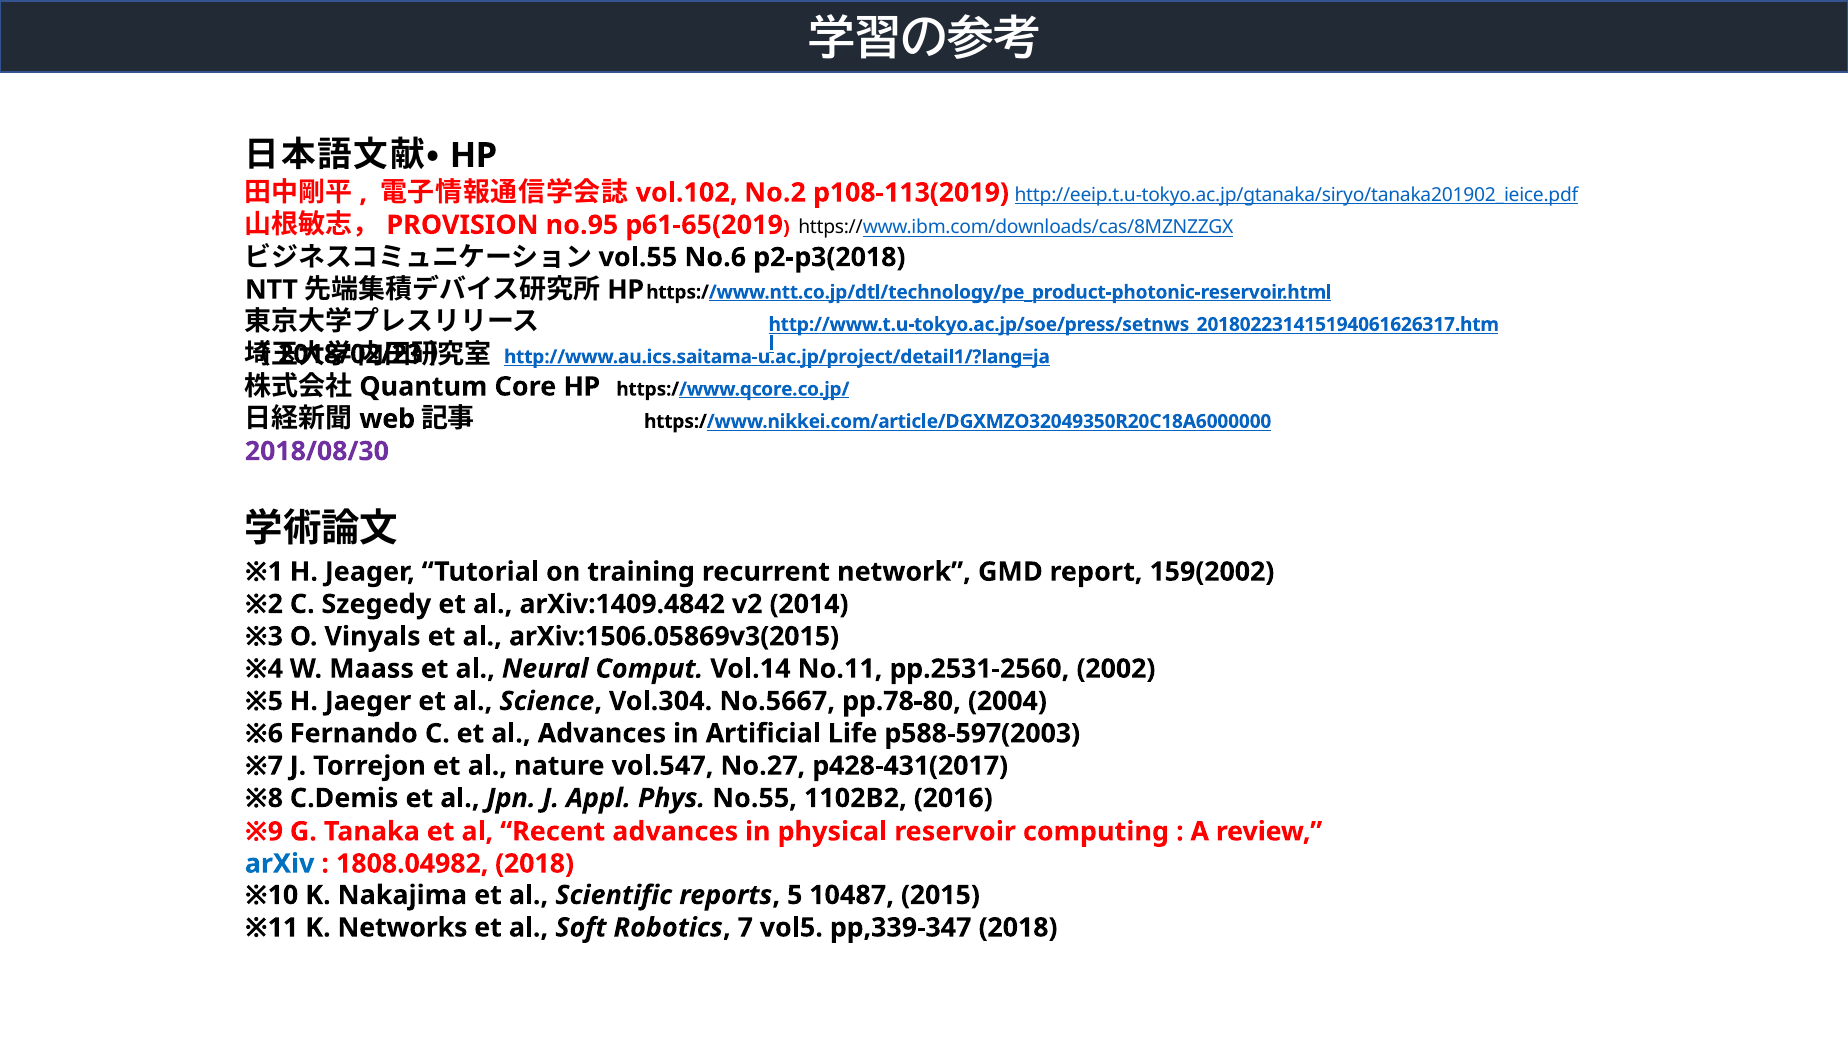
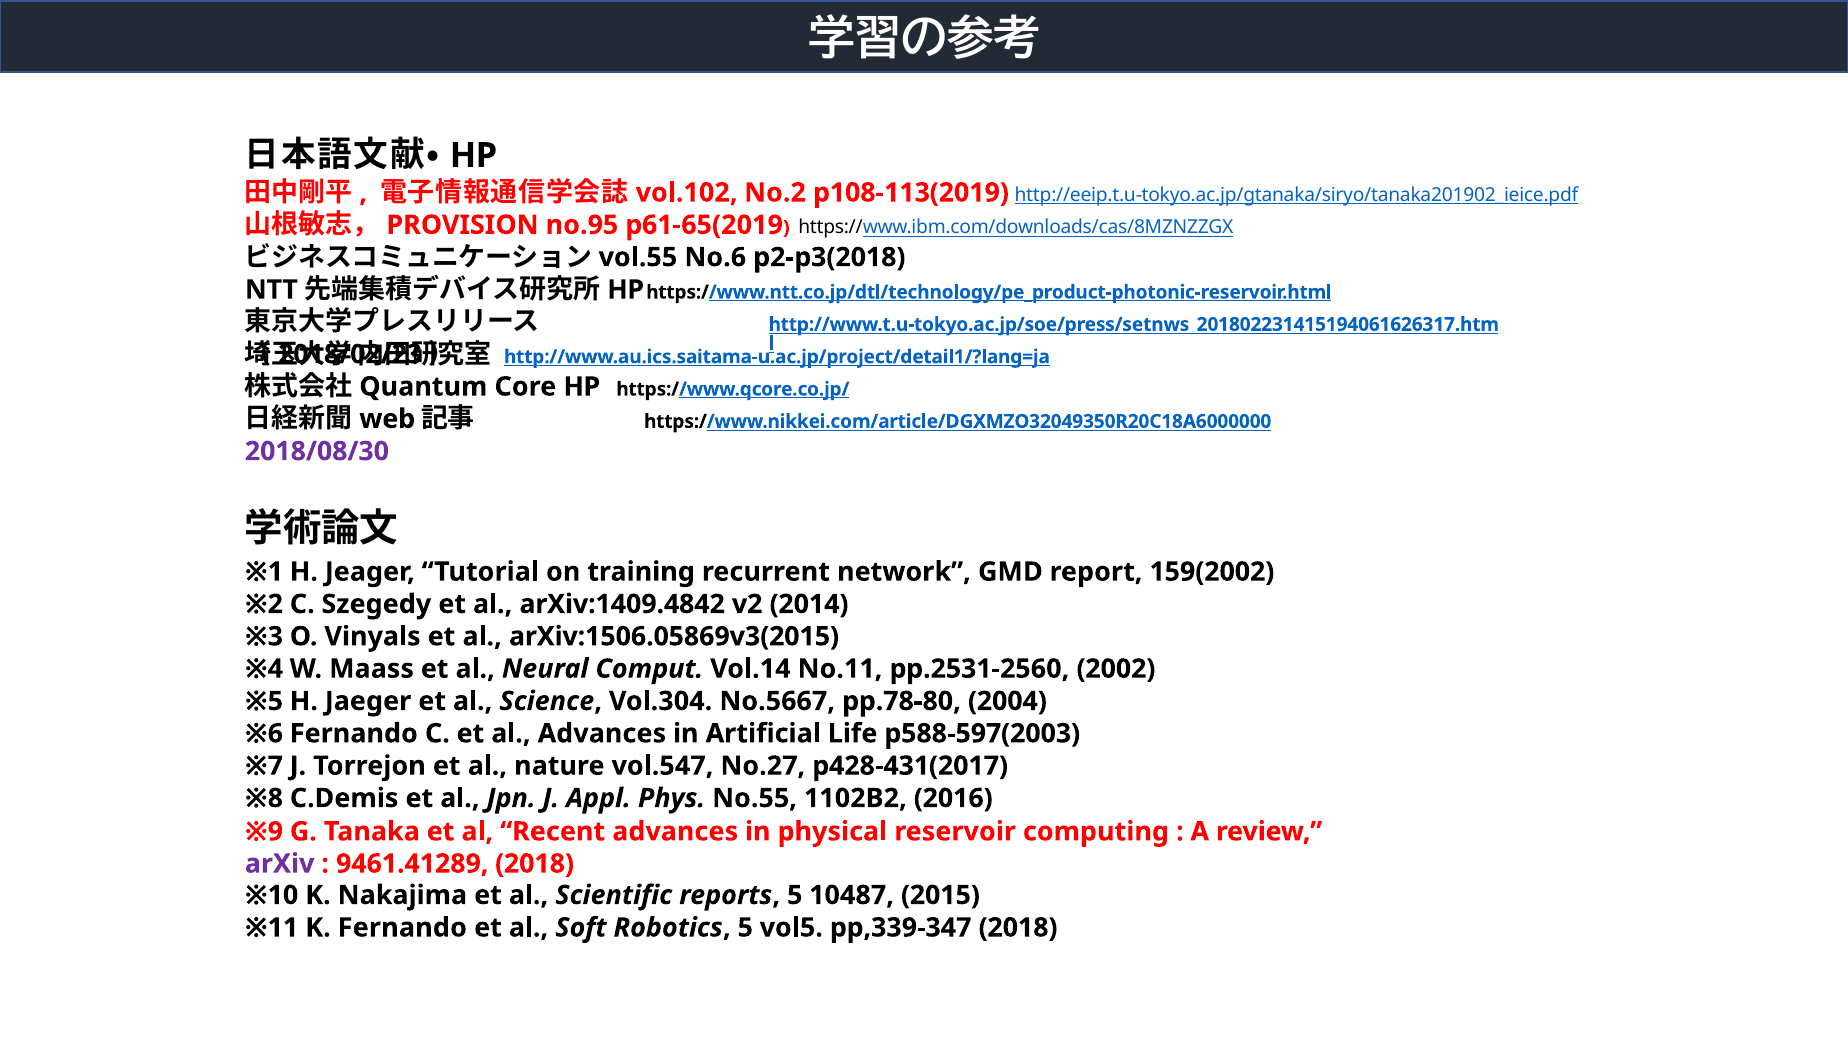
arXiv colour: blue -> purple
1808.04982: 1808.04982 -> 9461.41289
K Networks: Networks -> Fernando
Robotics 7: 7 -> 5
